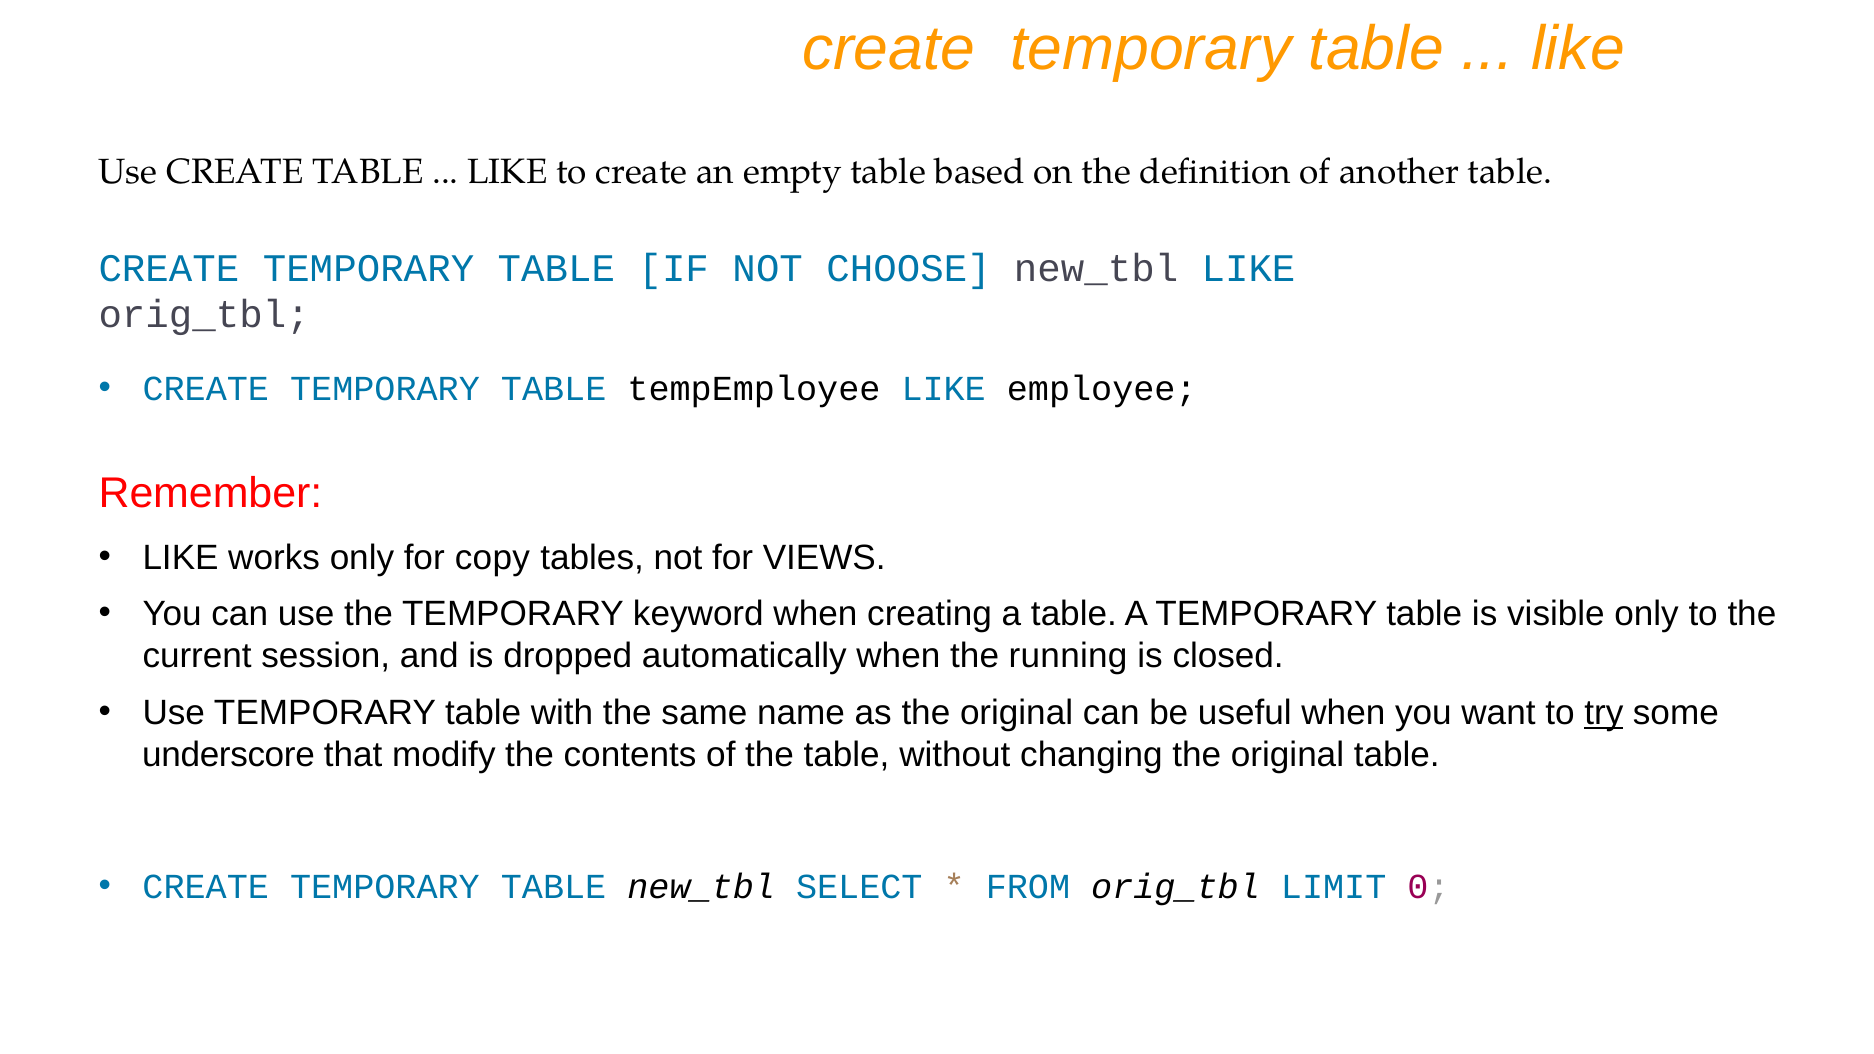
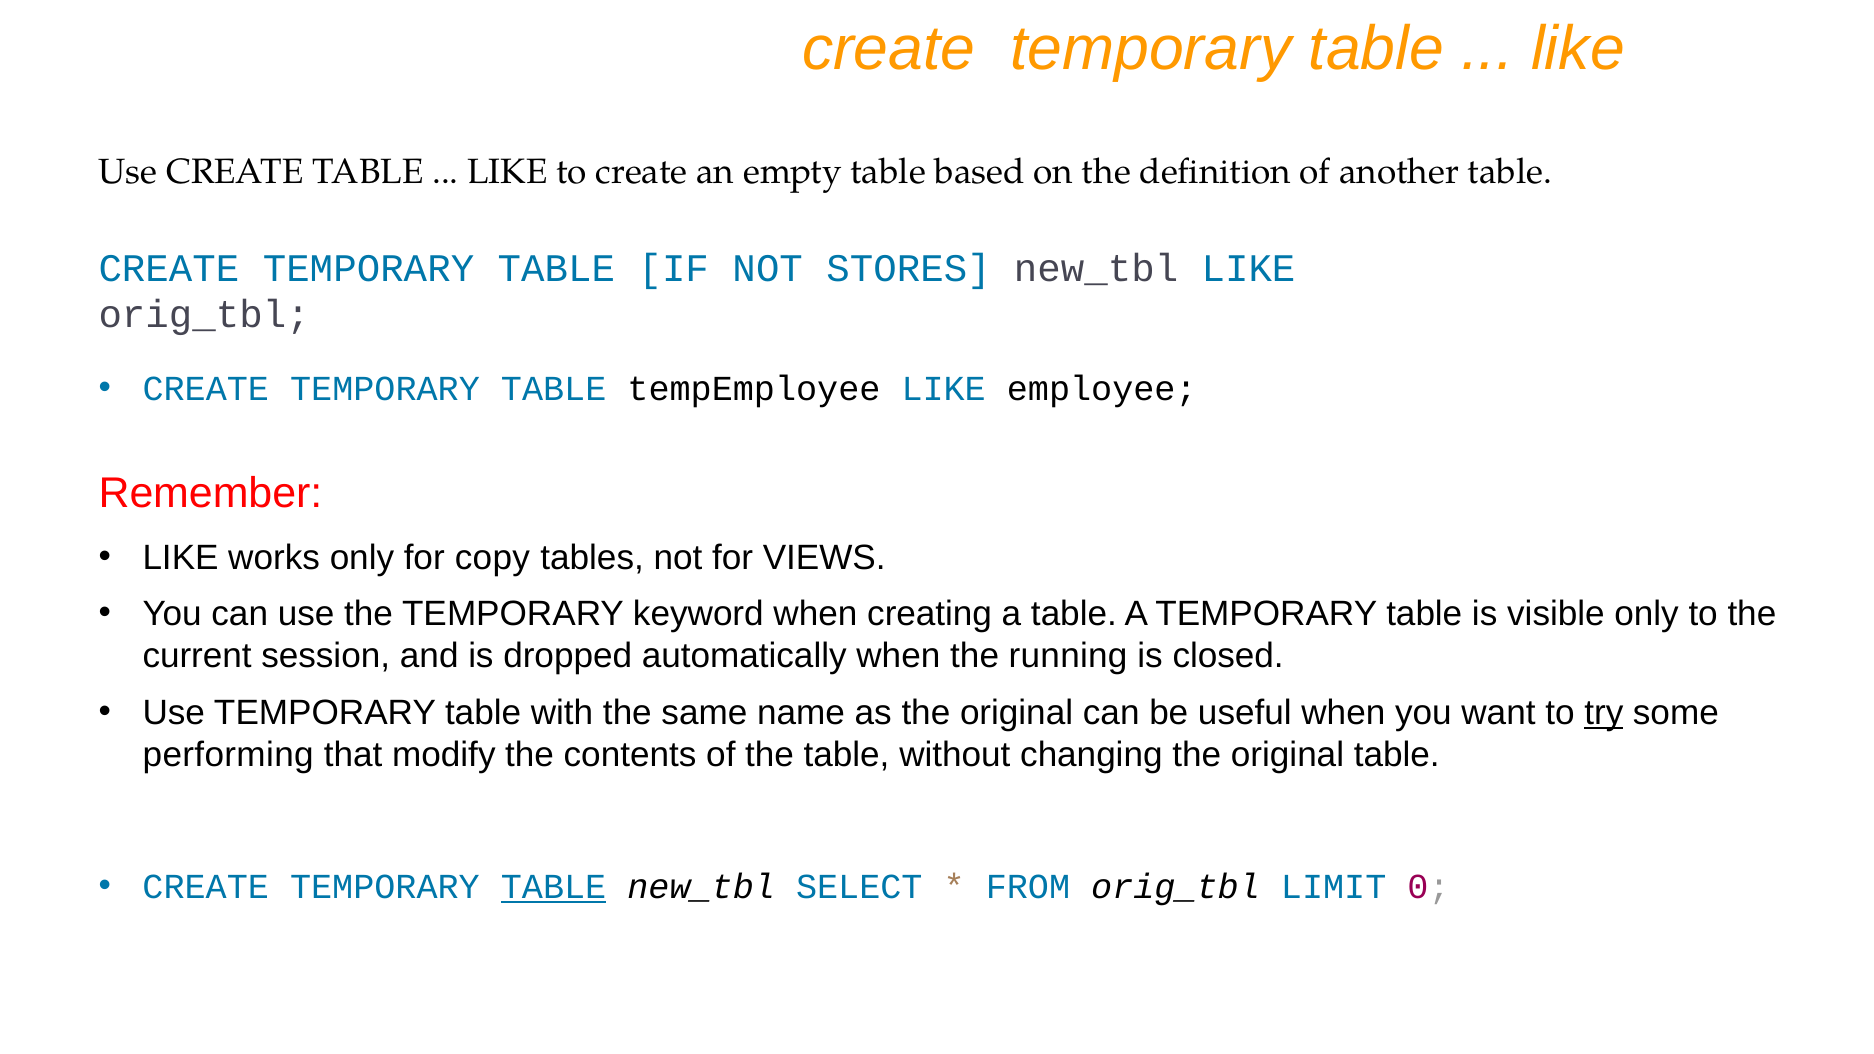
CHOOSE: CHOOSE -> STORES
underscore: underscore -> performing
TABLE at (554, 887) underline: none -> present
